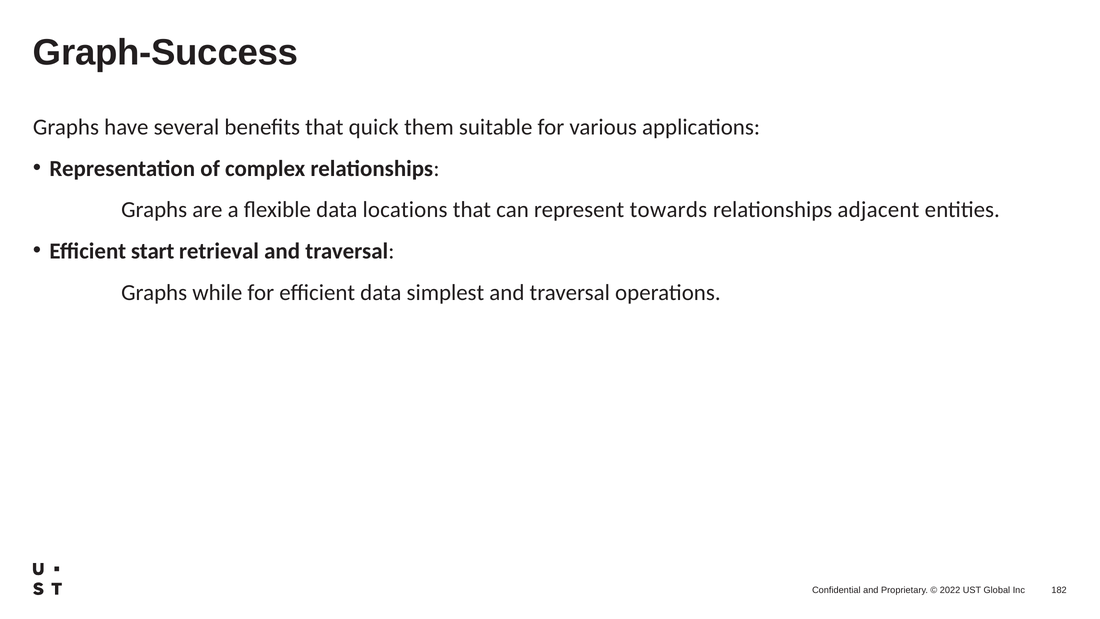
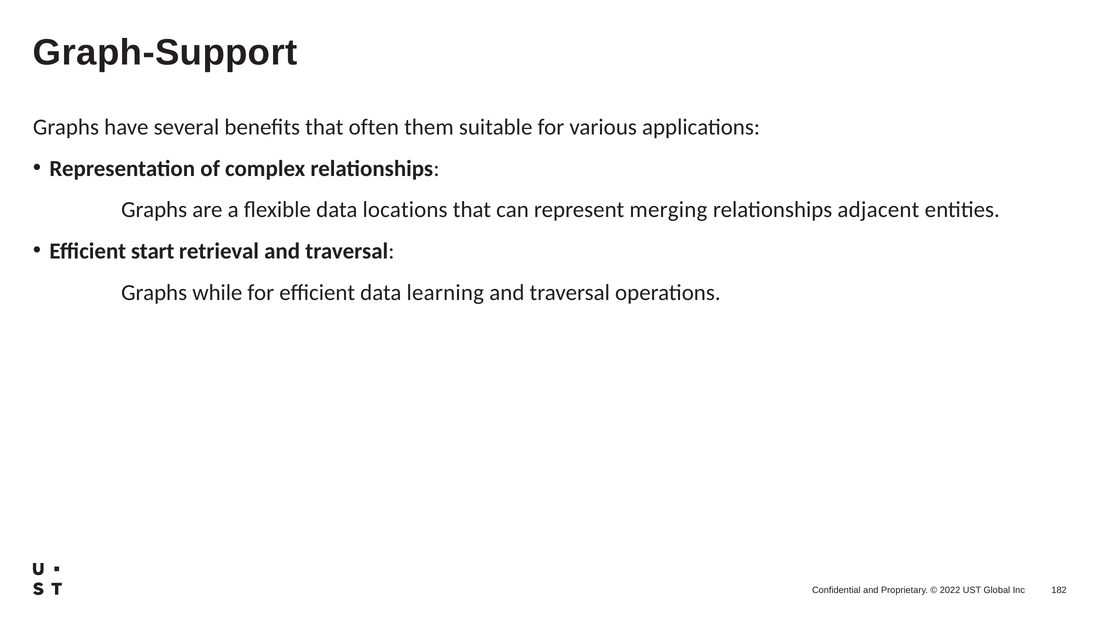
Graph-Success: Graph-Success -> Graph-Support
quick: quick -> often
towards: towards -> merging
simplest: simplest -> learning
